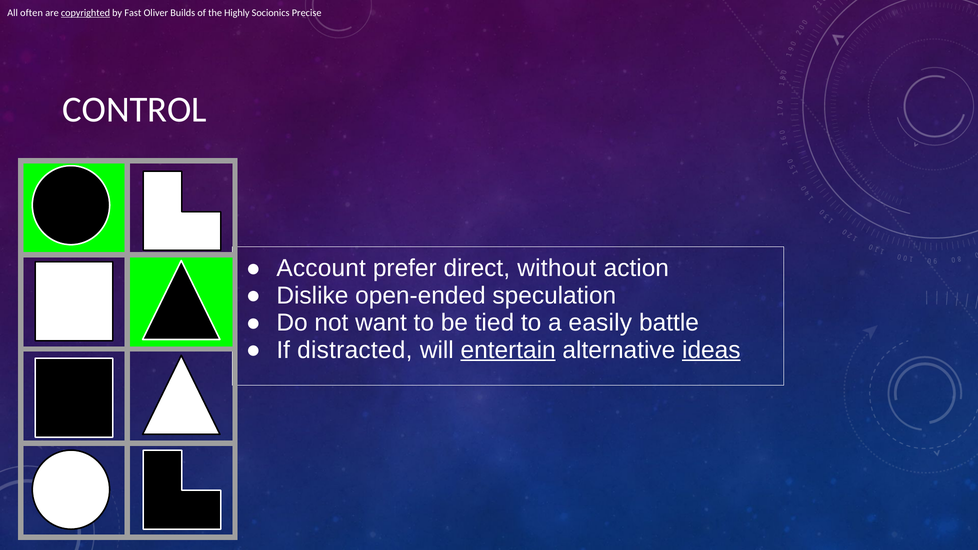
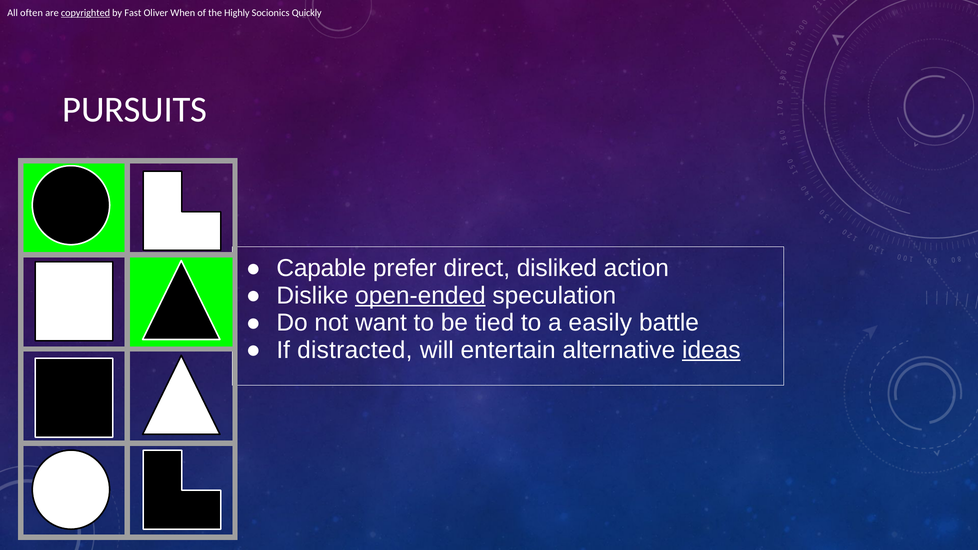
Builds: Builds -> When
Precise: Precise -> Quickly
CONTROL: CONTROL -> PURSUITS
Account: Account -> Capable
without: without -> disliked
open-ended underline: none -> present
entertain underline: present -> none
